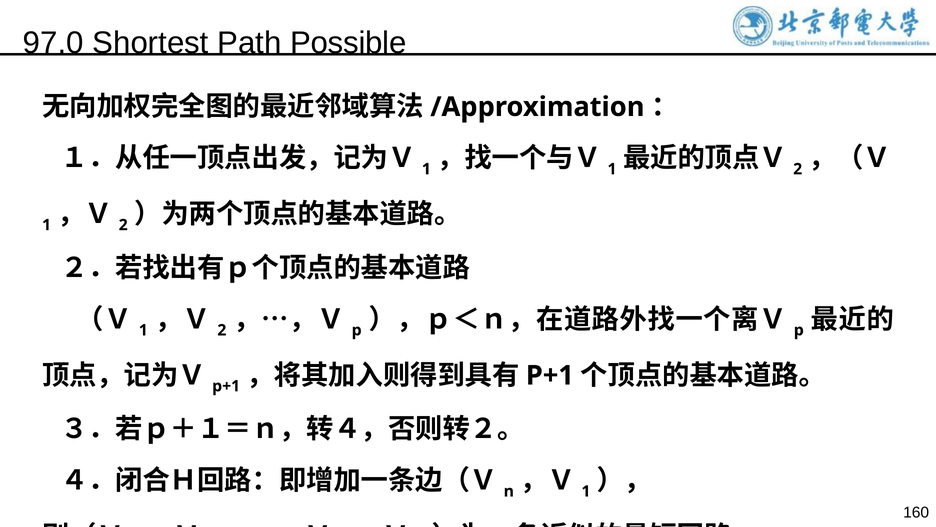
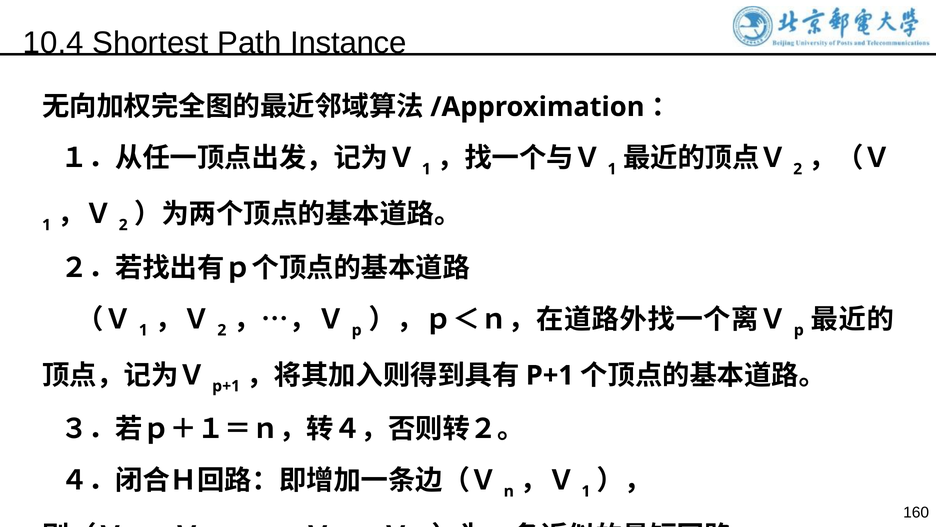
97.0: 97.0 -> 10.4
Possible: Possible -> Instance
